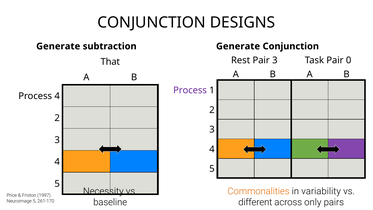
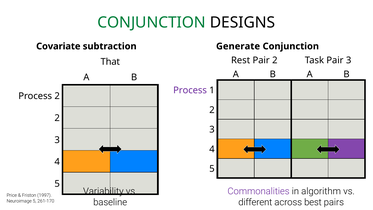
CONJUNCTION at (152, 23) colour: black -> green
Generate at (58, 46): Generate -> Covariate
Pair 3: 3 -> 2
Pair 0: 0 -> 3
Process 4: 4 -> 2
Necessity: Necessity -> Variability
Commonalities colour: orange -> purple
variability: variability -> algorithm
only: only -> best
